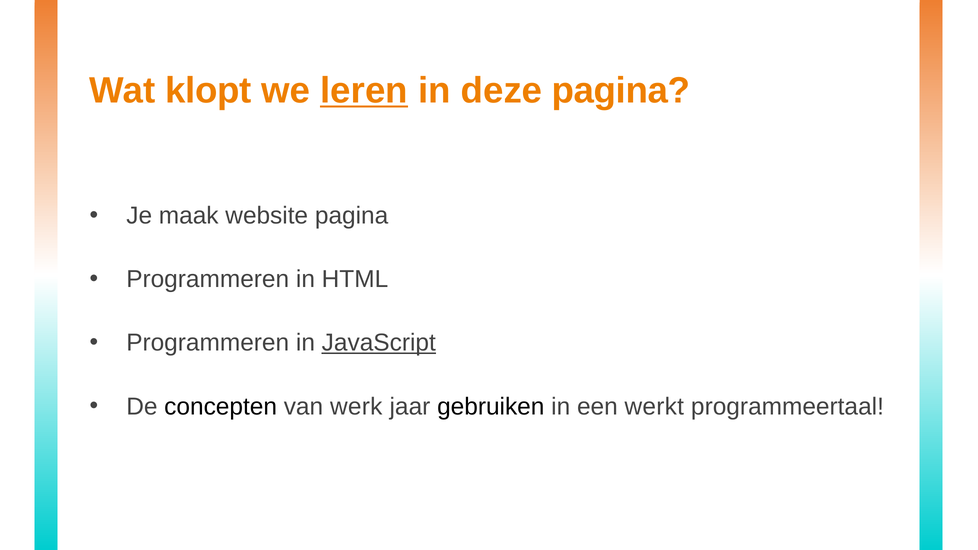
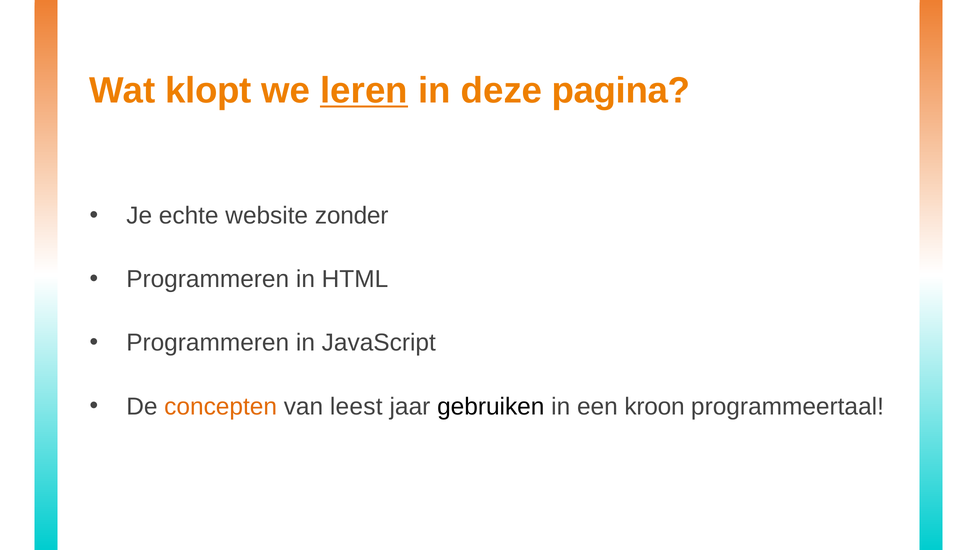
maak: maak -> echte
website pagina: pagina -> zonder
JavaScript underline: present -> none
concepten colour: black -> orange
werk: werk -> leest
werkt: werkt -> kroon
